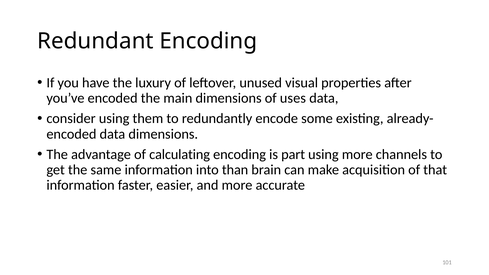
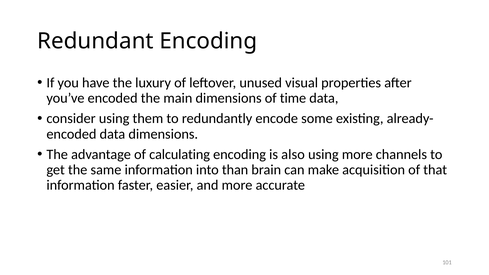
uses: uses -> time
part: part -> also
